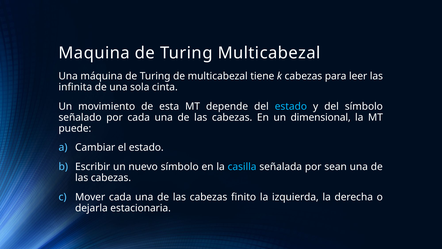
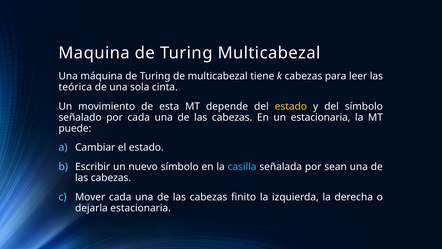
infinita: infinita -> teórica
estado at (291, 106) colour: light blue -> yellow
un dimensional: dimensional -> estacionaria
